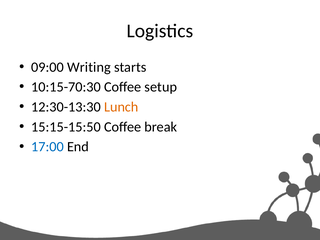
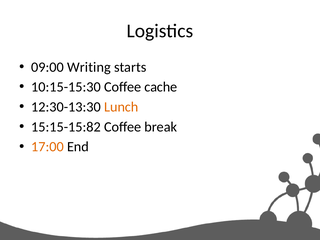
10:15-70:30: 10:15-70:30 -> 10:15-15:30
setup: setup -> cache
15:15-15:50: 15:15-15:50 -> 15:15-15:82
17:00 colour: blue -> orange
